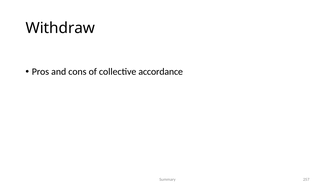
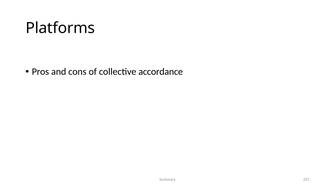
Withdraw: Withdraw -> Platforms
